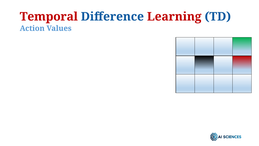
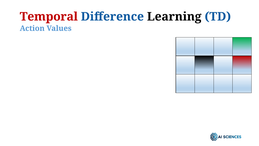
Learning colour: red -> black
